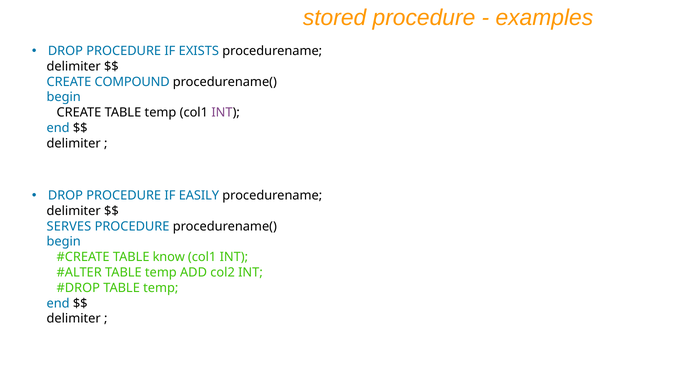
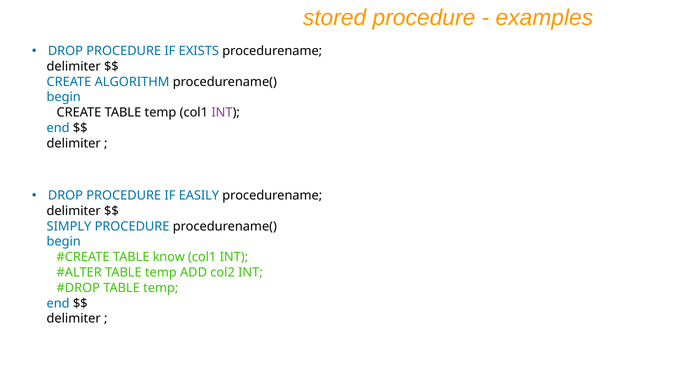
COMPOUND: COMPOUND -> ALGORITHM
SERVES: SERVES -> SIMPLY
